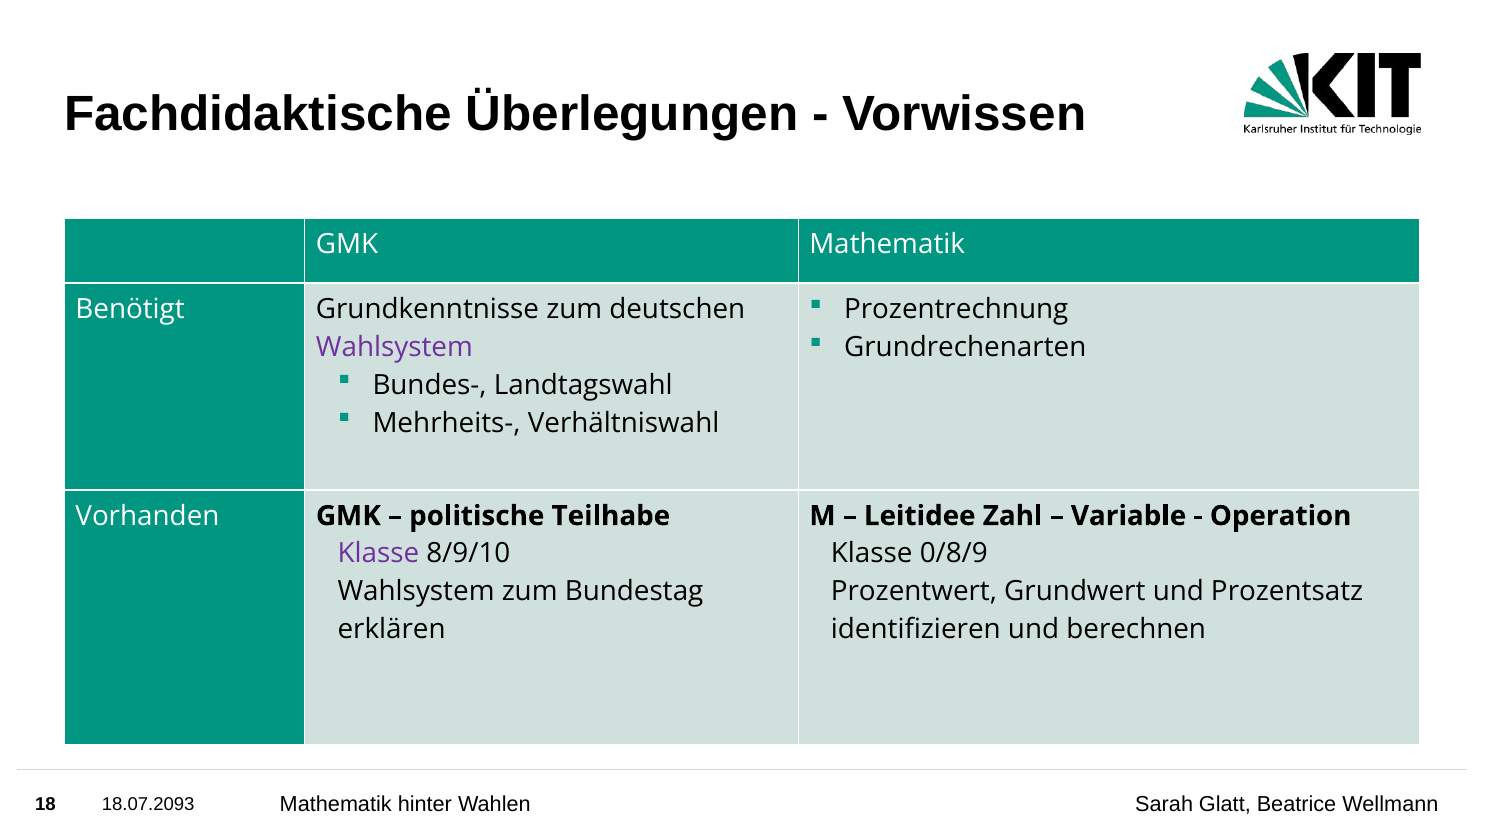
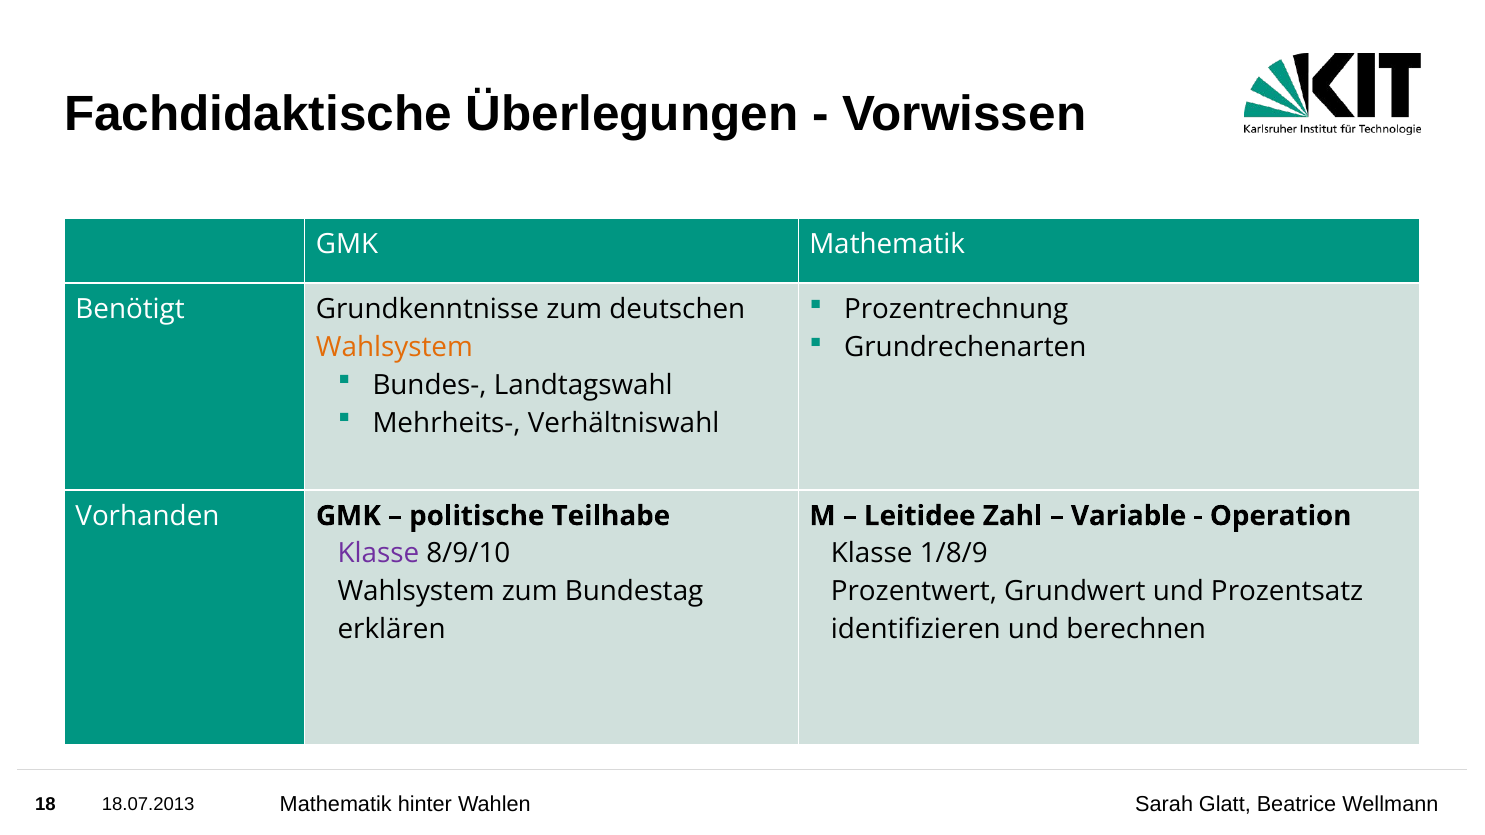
Wahlsystem at (394, 347) colour: purple -> orange
0/8/9: 0/8/9 -> 1/8/9
18.07.2093: 18.07.2093 -> 18.07.2013
